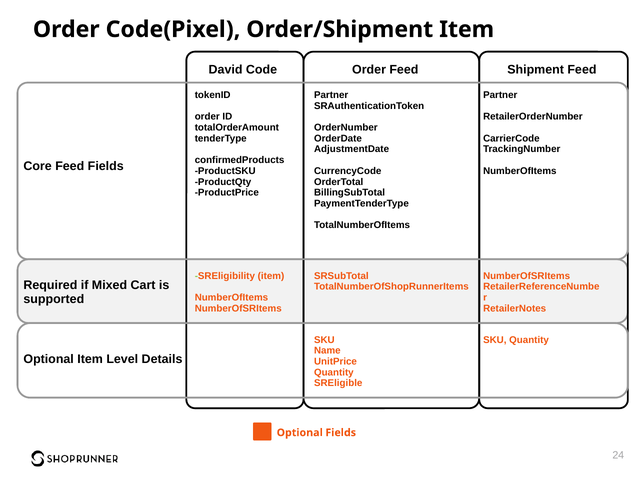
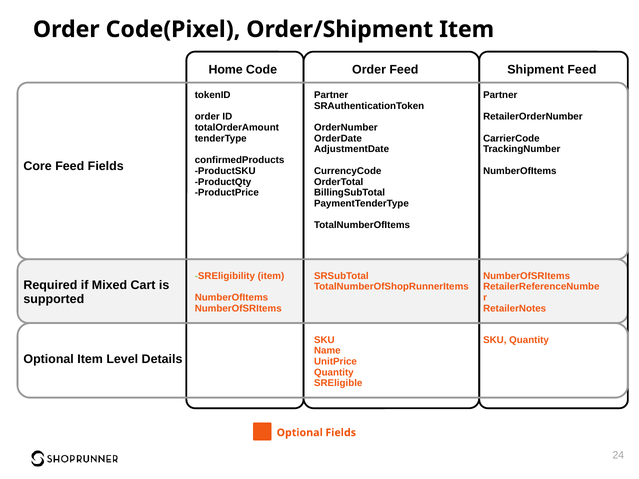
David: David -> Home
